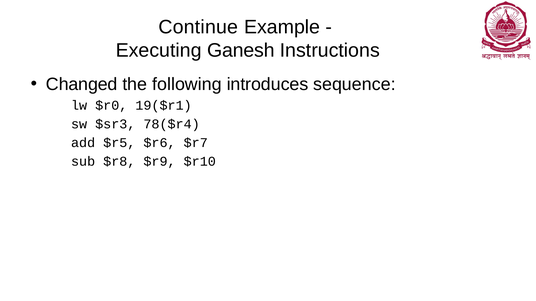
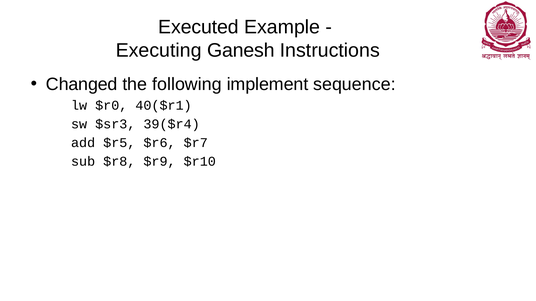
Continue: Continue -> Executed
introduces: introduces -> implement
19($r1: 19($r1 -> 40($r1
78($r4: 78($r4 -> 39($r4
